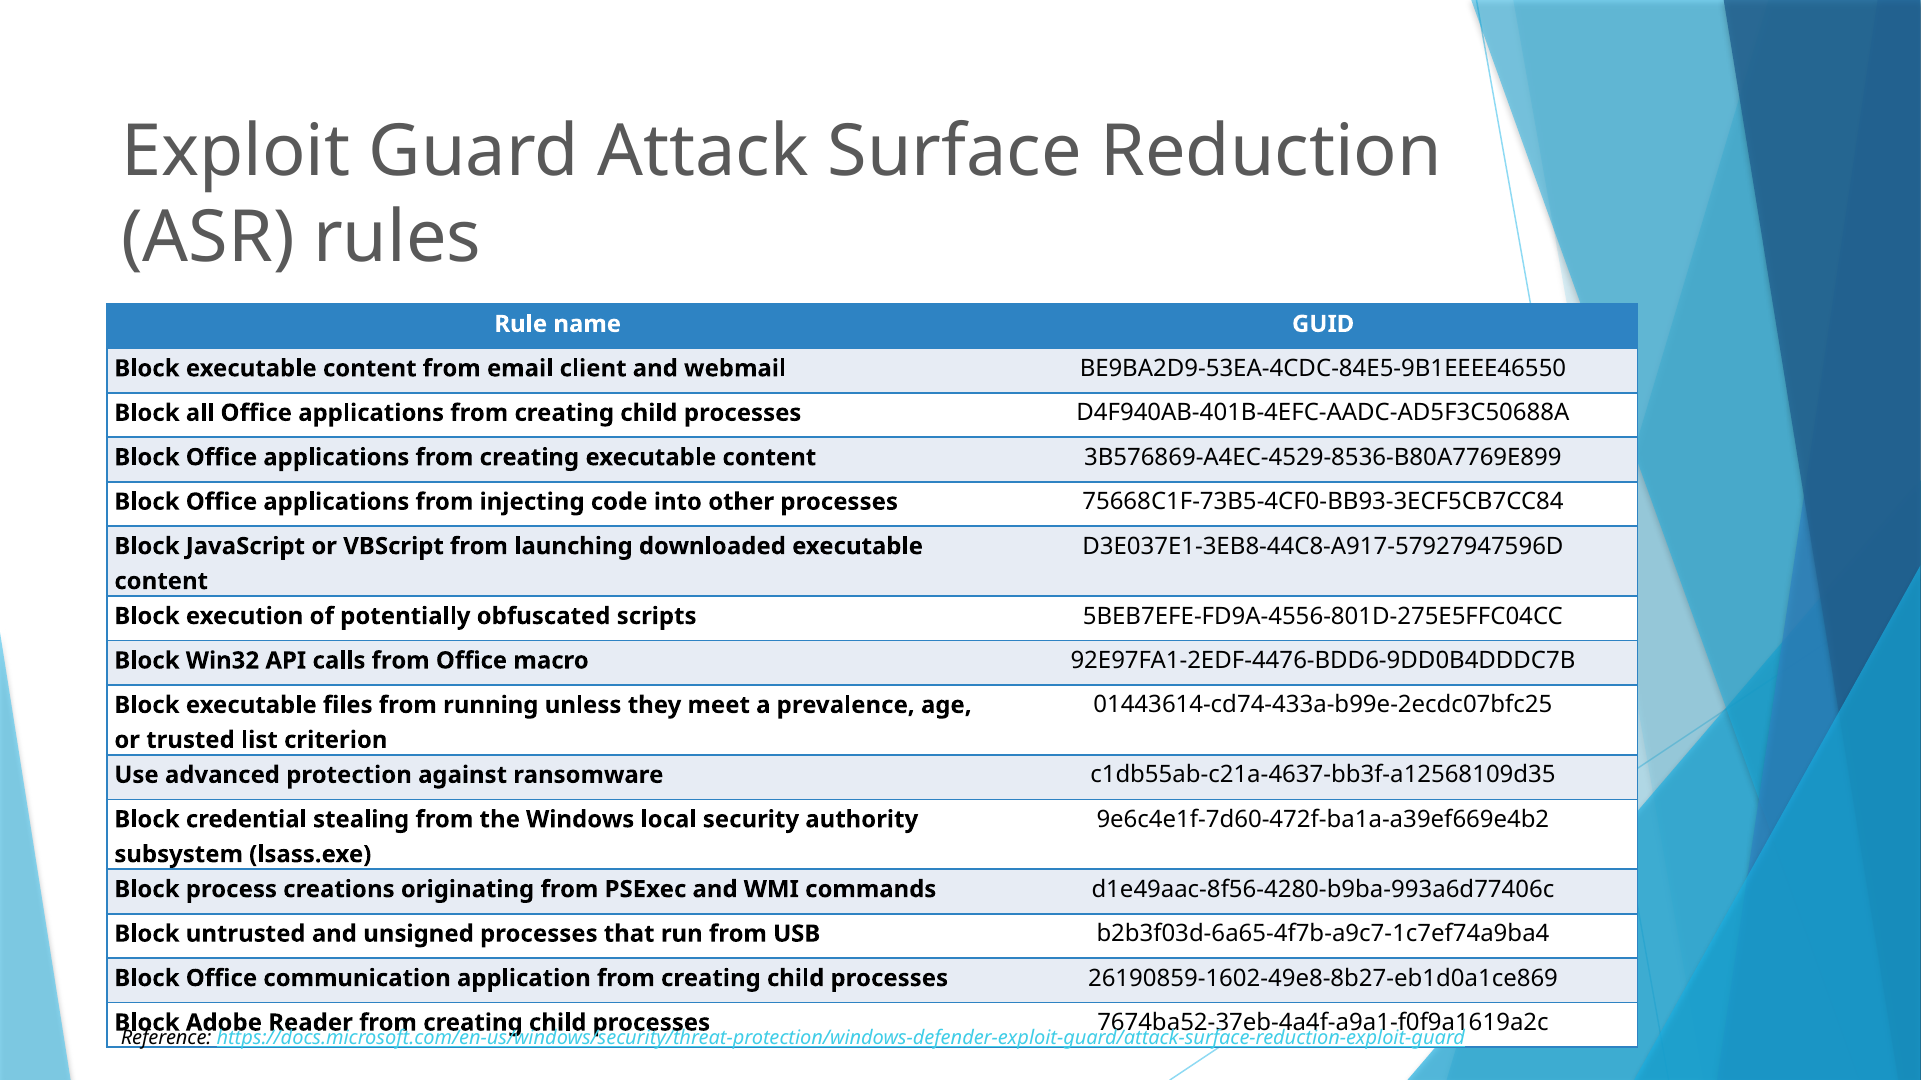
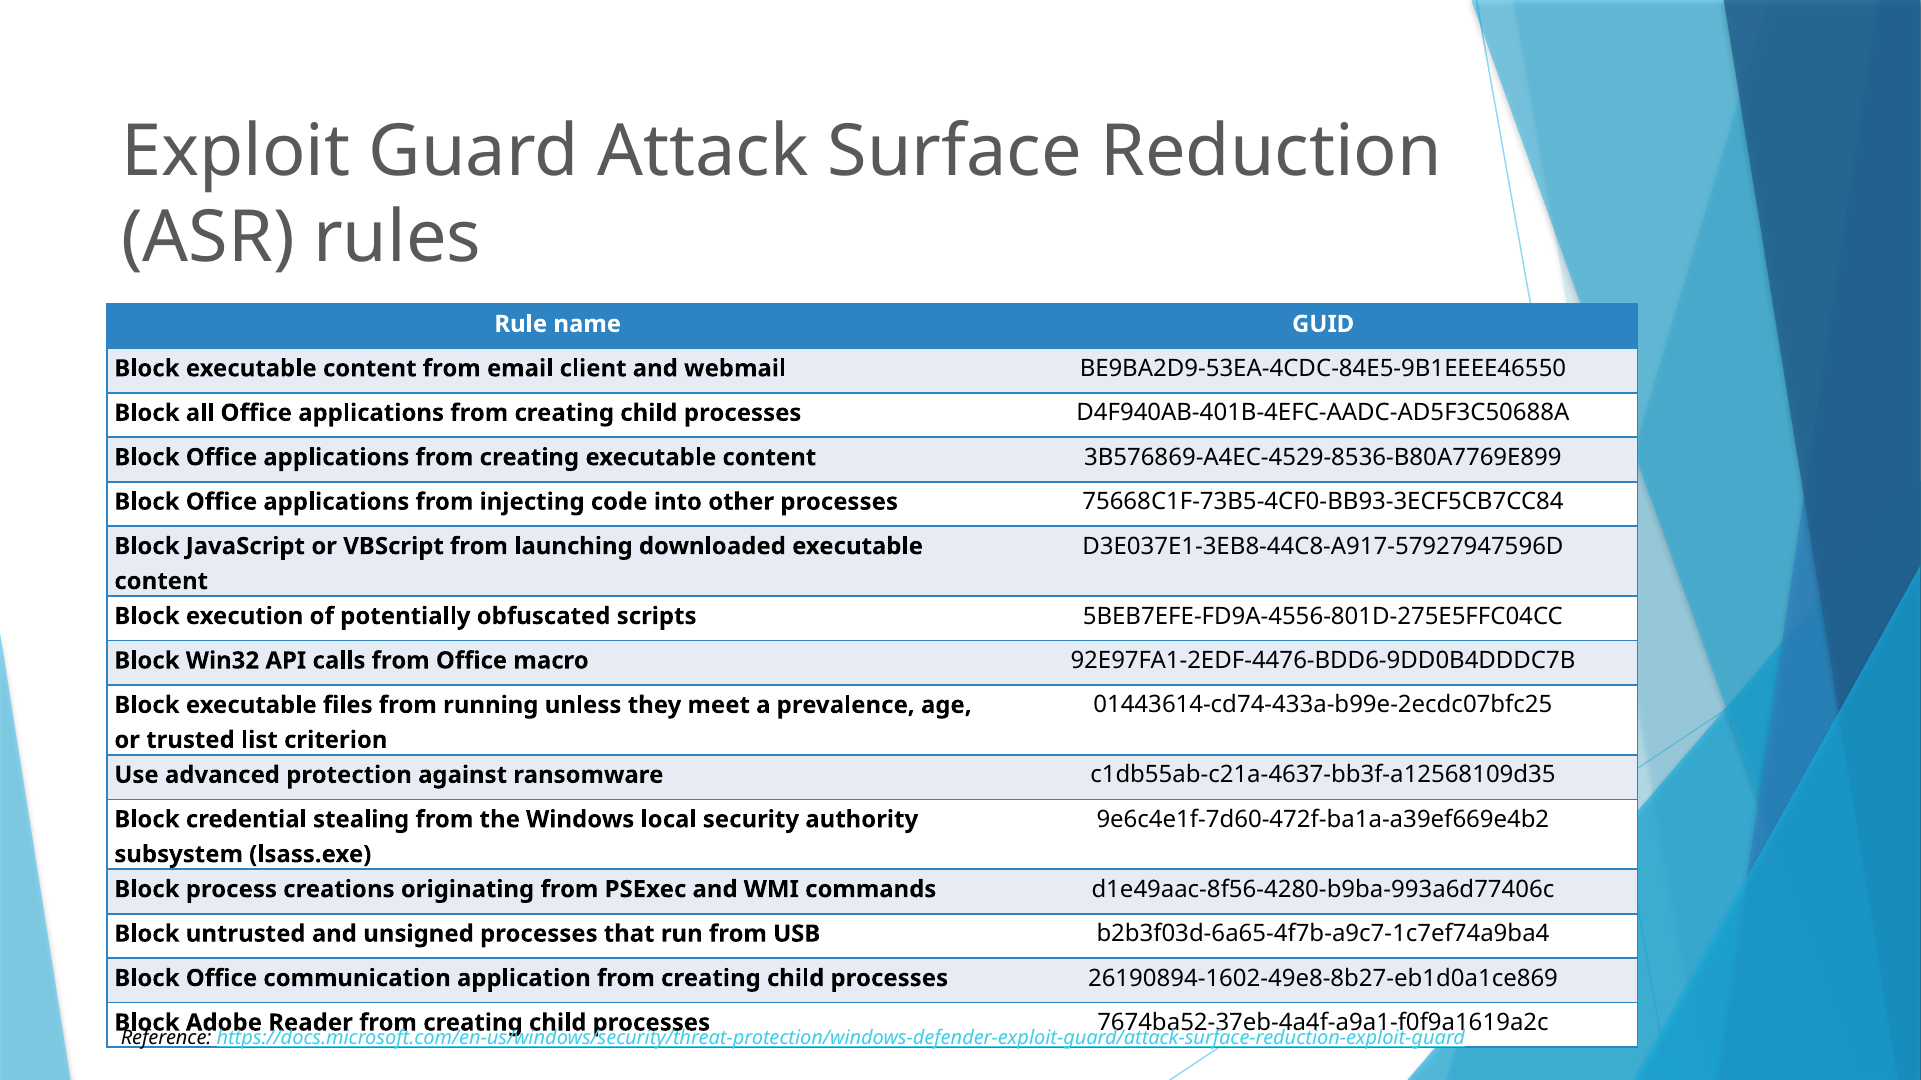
26190859-1602-49e8-8b27-eb1d0a1ce869: 26190859-1602-49e8-8b27-eb1d0a1ce869 -> 26190894-1602-49e8-8b27-eb1d0a1ce869
